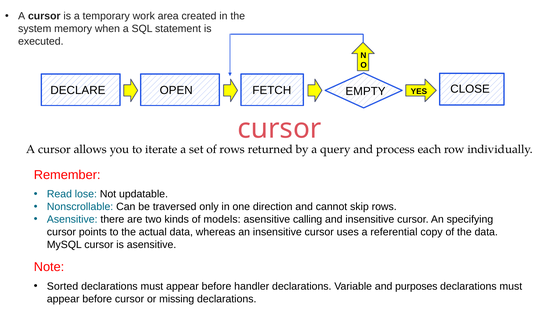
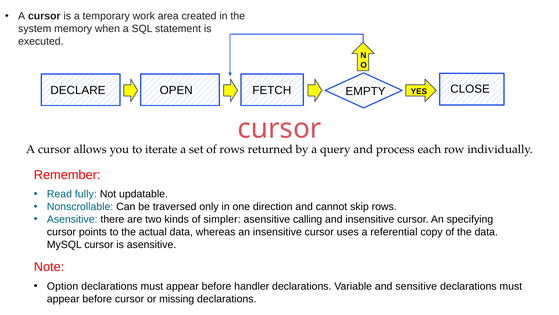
lose: lose -> fully
models: models -> simpler
Sorted: Sorted -> Option
purposes: purposes -> sensitive
